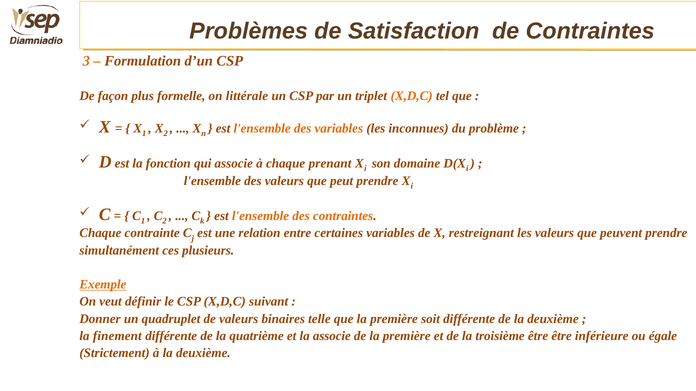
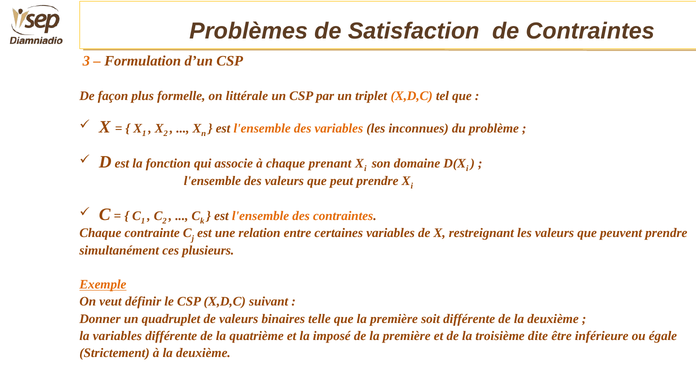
la finement: finement -> variables
la associe: associe -> imposé
troisième être: être -> dite
